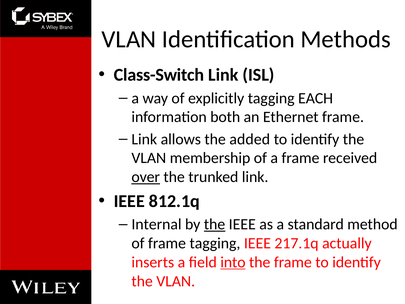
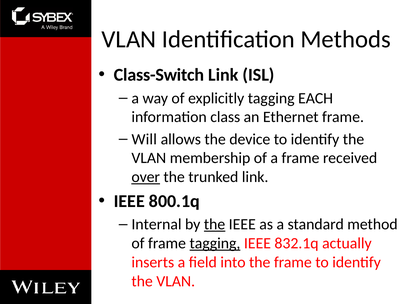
both: both -> class
Link at (144, 139): Link -> Will
added: added -> device
812.1q: 812.1q -> 800.1q
tagging at (215, 243) underline: none -> present
217.1q: 217.1q -> 832.1q
into underline: present -> none
